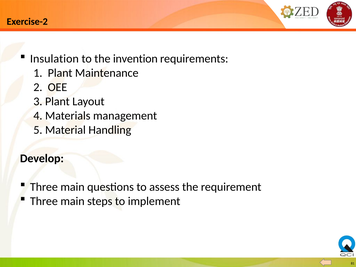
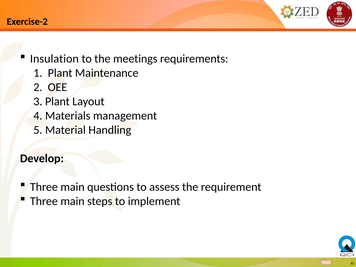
invention: invention -> meetings
